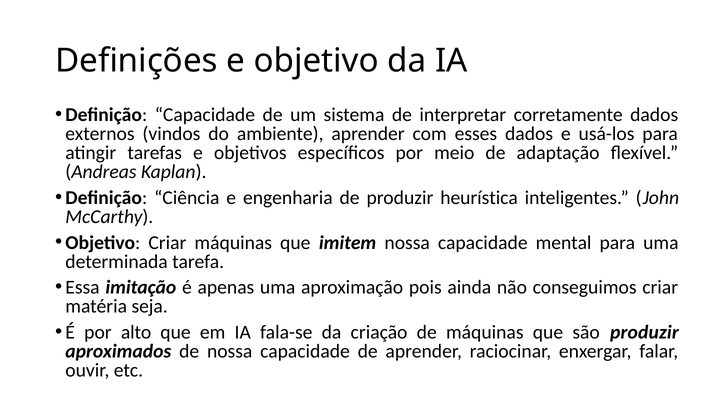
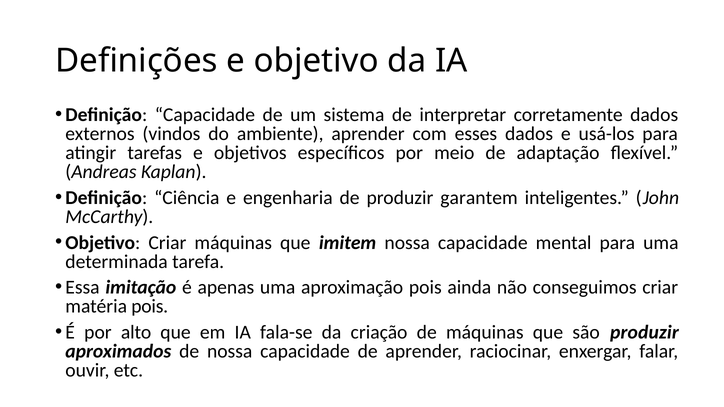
heurística: heurística -> garantem
matéria seja: seja -> pois
